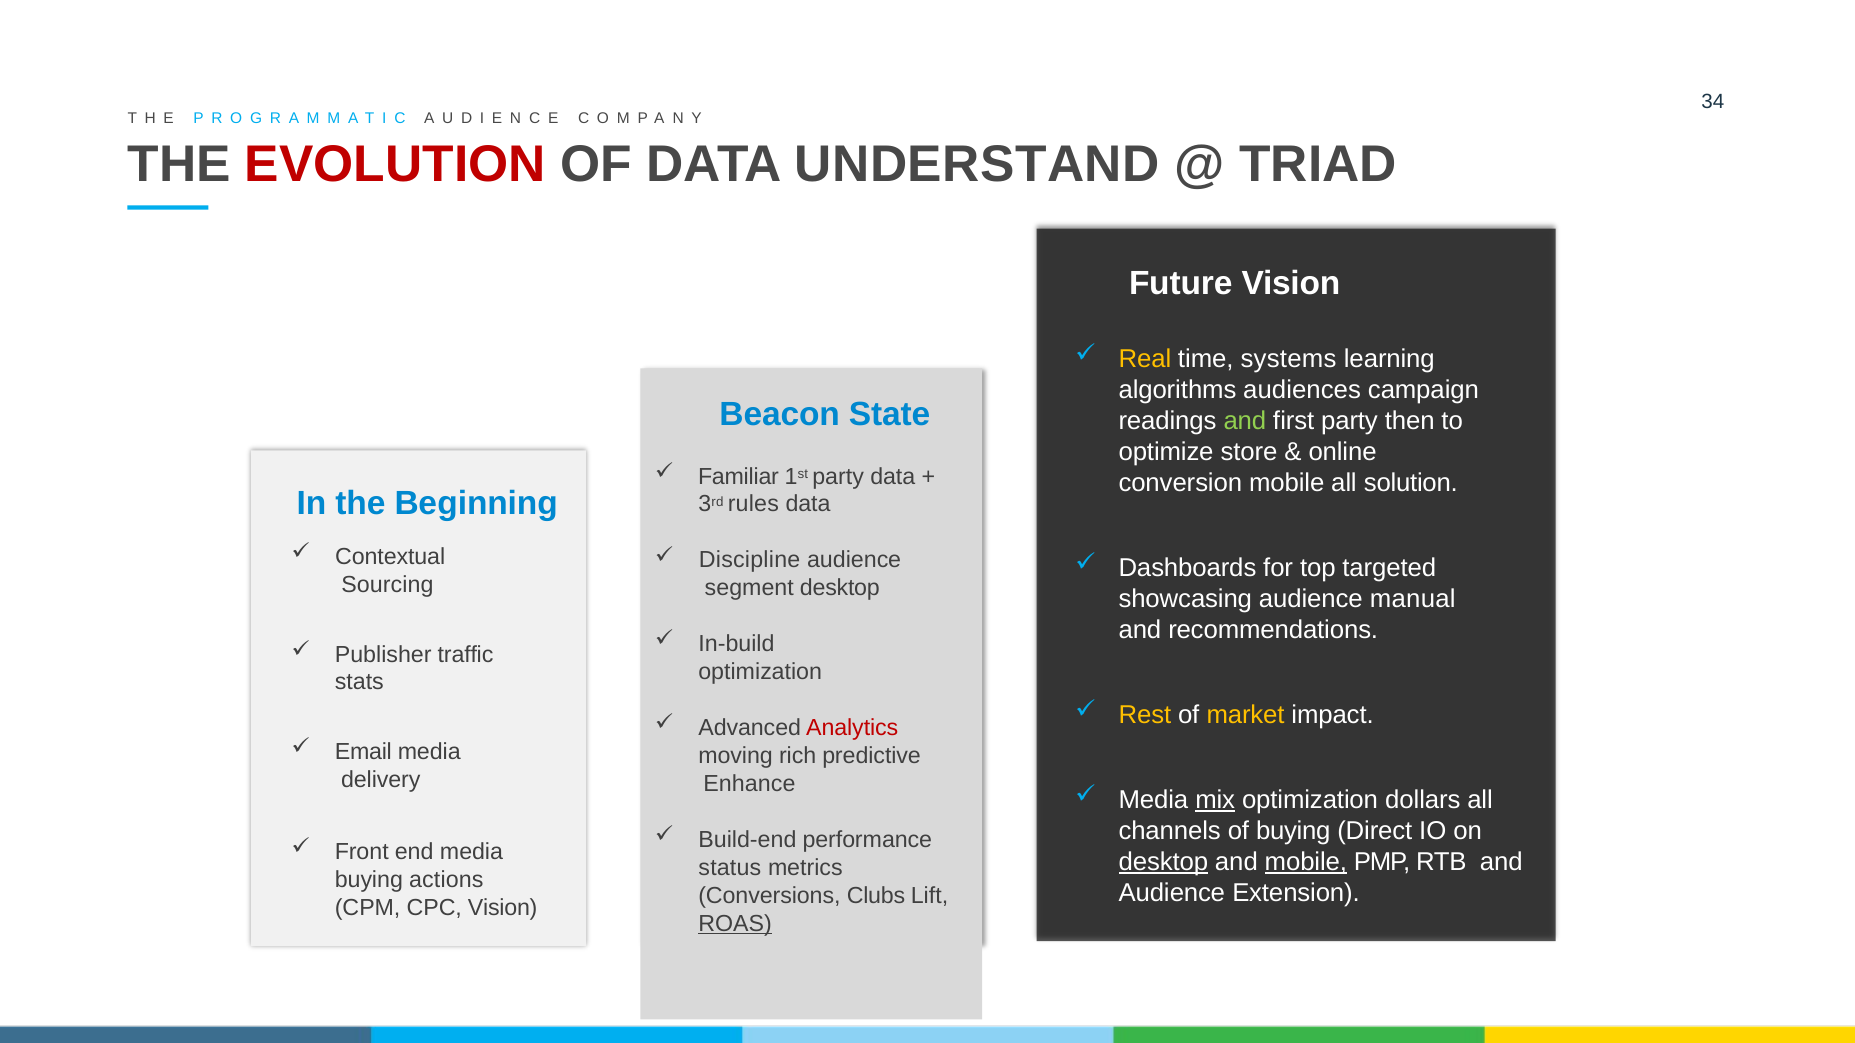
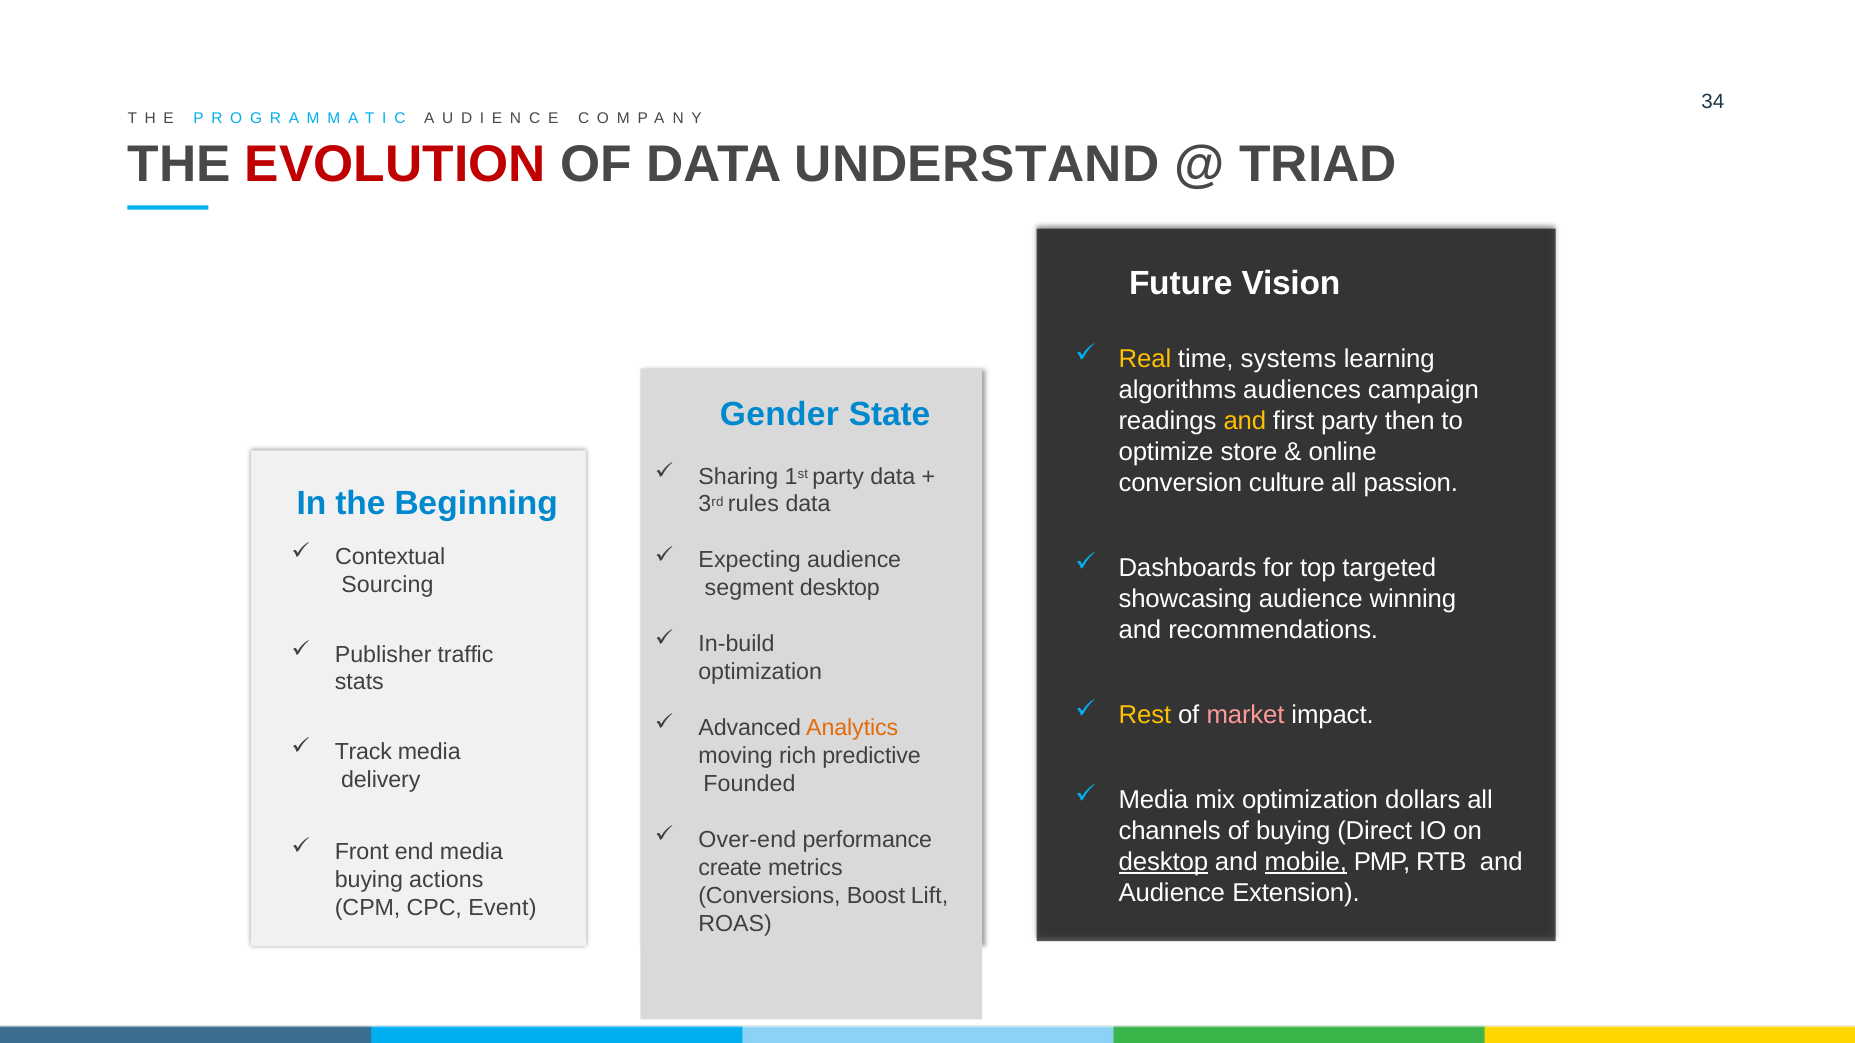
Beacon: Beacon -> Gender
and at (1245, 421) colour: light green -> yellow
Familiar: Familiar -> Sharing
conversion mobile: mobile -> culture
solution: solution -> passion
Discipline: Discipline -> Expecting
manual: manual -> winning
market colour: yellow -> pink
Analytics colour: red -> orange
Email: Email -> Track
Enhance: Enhance -> Founded
mix underline: present -> none
Build-end: Build-end -> Over-end
status: status -> create
Clubs: Clubs -> Boost
CPC Vision: Vision -> Event
ROAS underline: present -> none
